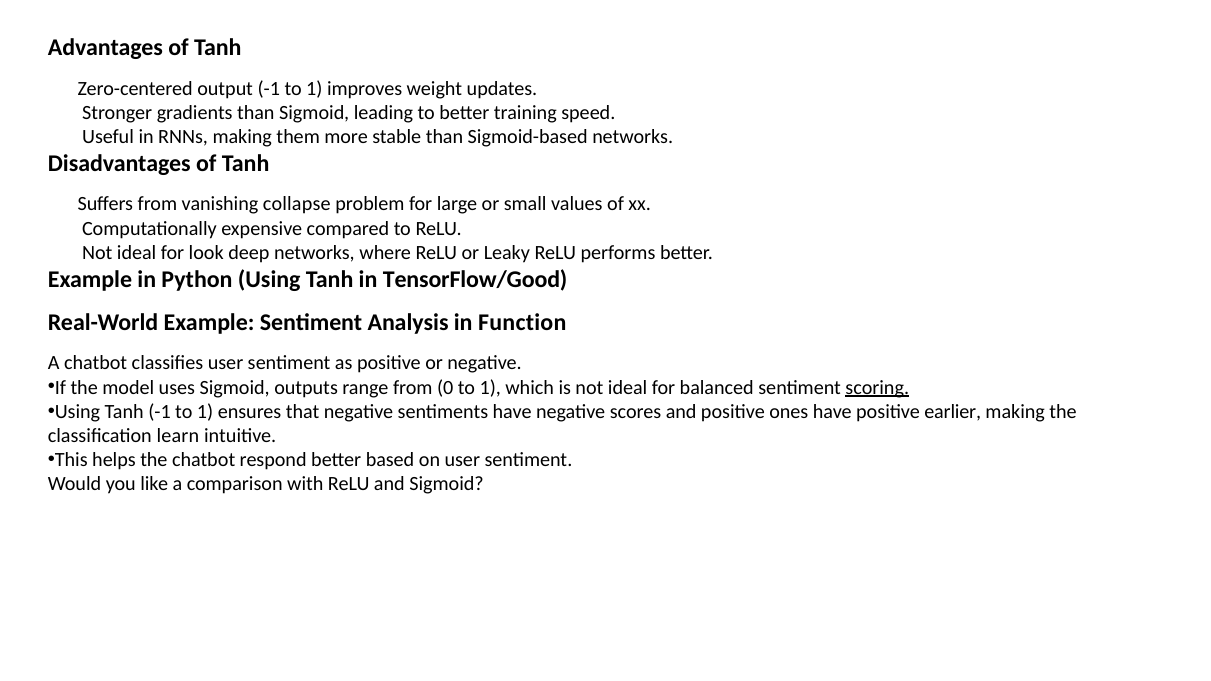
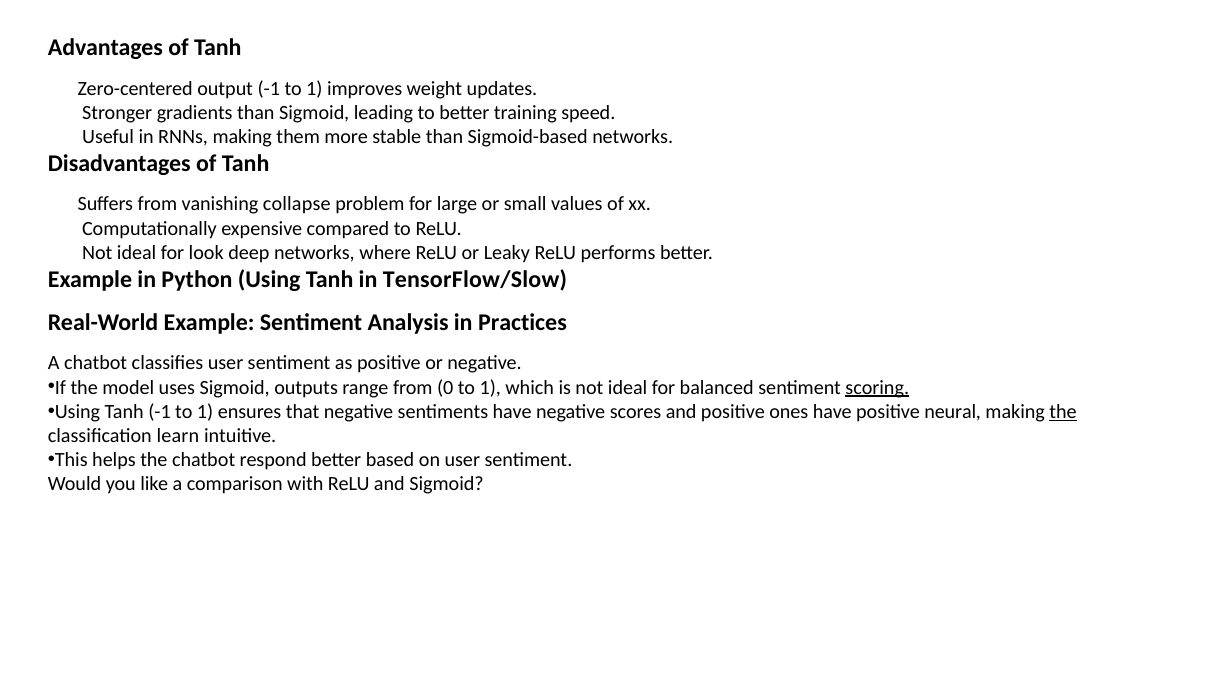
TensorFlow/Good: TensorFlow/Good -> TensorFlow/Slow
Function: Function -> Practices
earlier: earlier -> neural
the at (1063, 412) underline: none -> present
